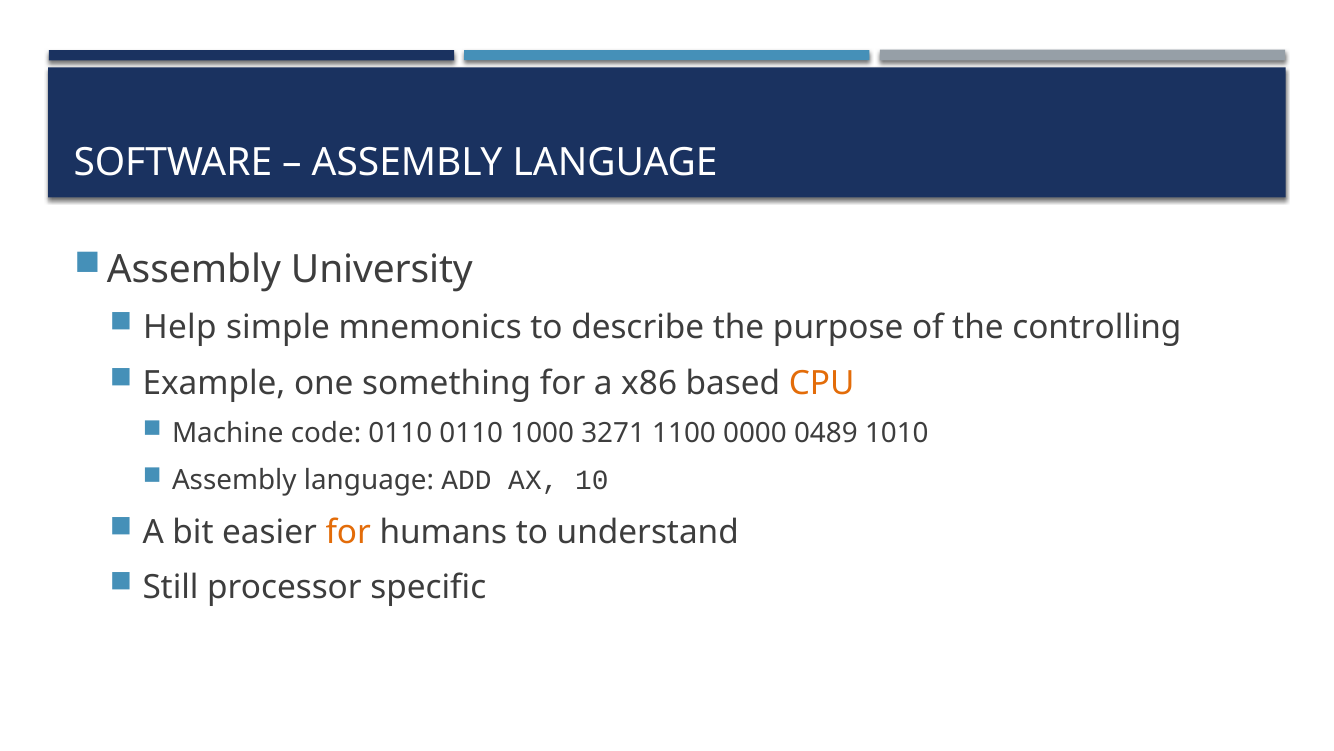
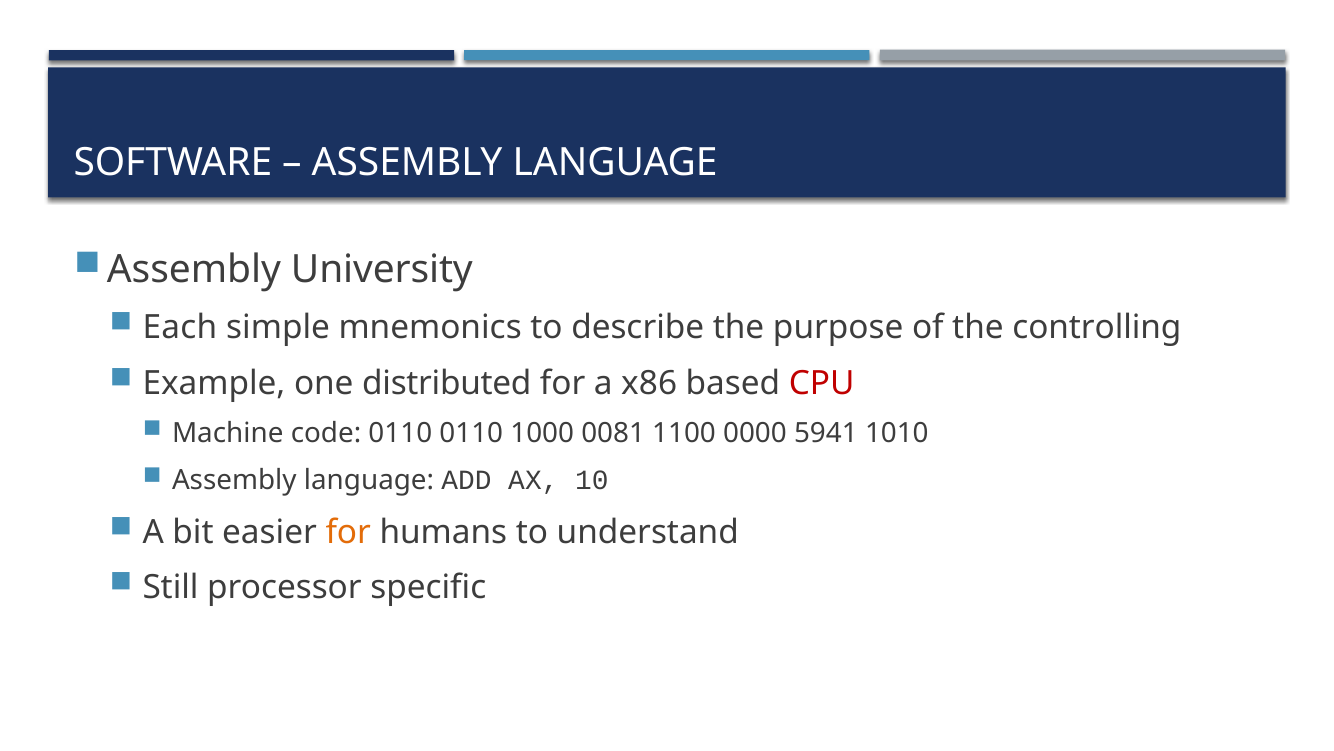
Help: Help -> Each
something: something -> distributed
CPU colour: orange -> red
3271: 3271 -> 0081
0489: 0489 -> 5941
